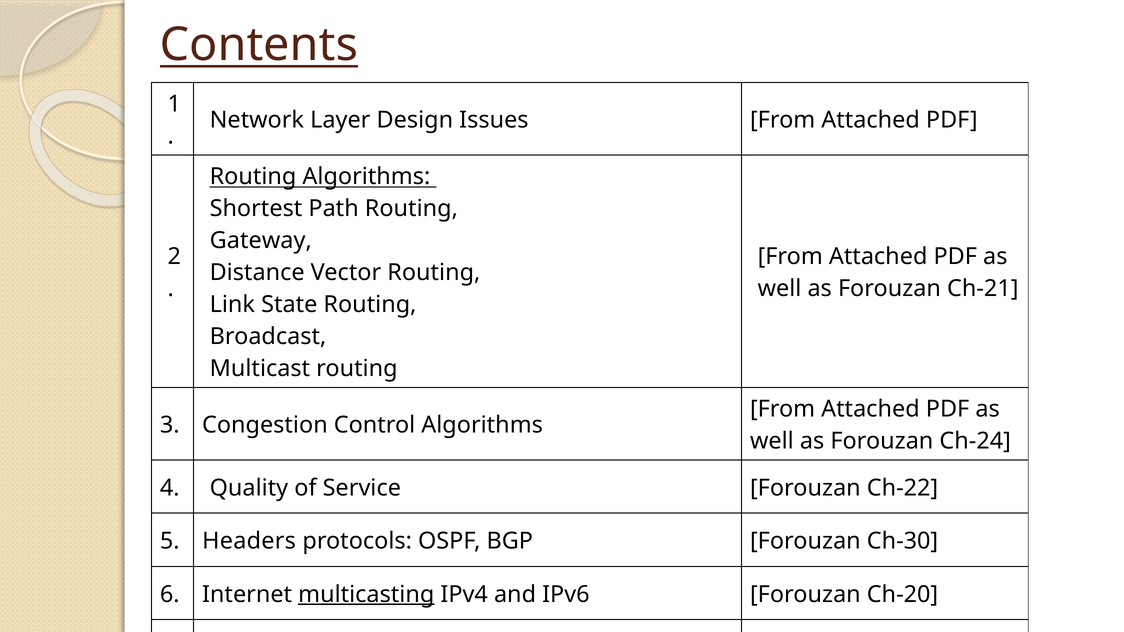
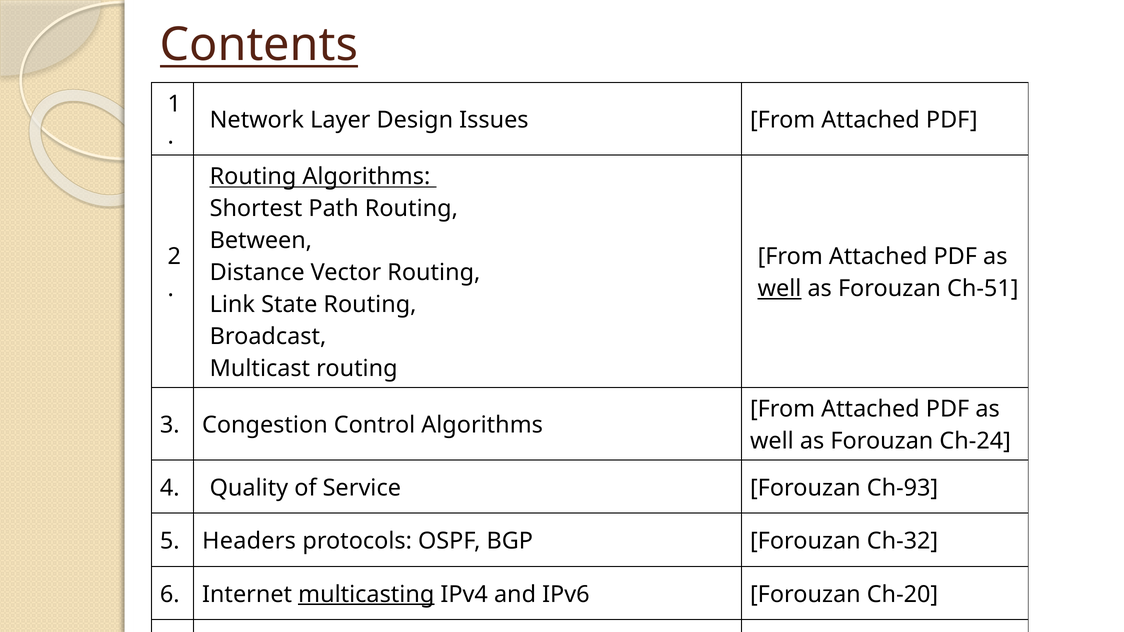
Gateway: Gateway -> Between
well at (780, 289) underline: none -> present
Ch-21: Ch-21 -> Ch-51
Ch-22: Ch-22 -> Ch-93
Ch-30: Ch-30 -> Ch-32
